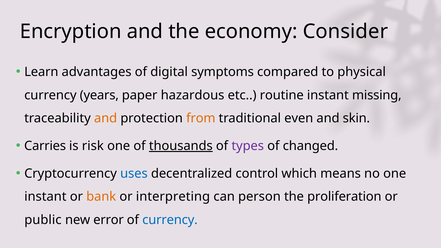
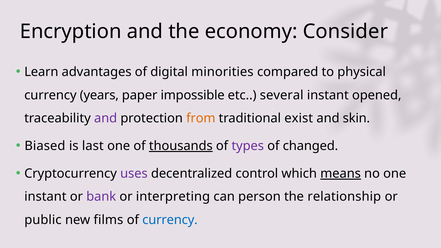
symptoms: symptoms -> minorities
hazardous: hazardous -> impossible
routine: routine -> several
missing: missing -> opened
and at (106, 118) colour: orange -> purple
even: even -> exist
Carries: Carries -> Biased
risk: risk -> last
uses colour: blue -> purple
means underline: none -> present
bank colour: orange -> purple
proliferation: proliferation -> relationship
error: error -> films
